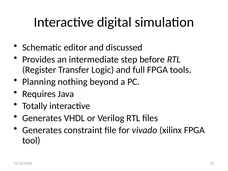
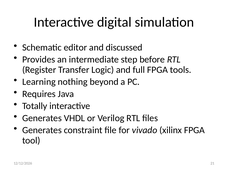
Planning: Planning -> Learning
